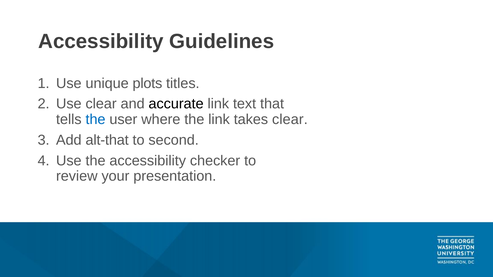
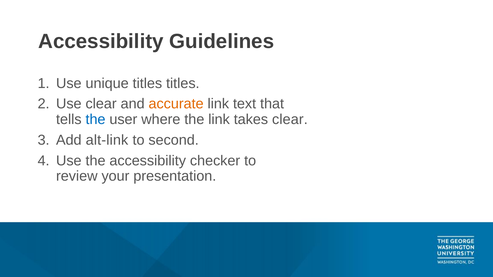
unique plots: plots -> titles
accurate colour: black -> orange
alt-that: alt-that -> alt-link
